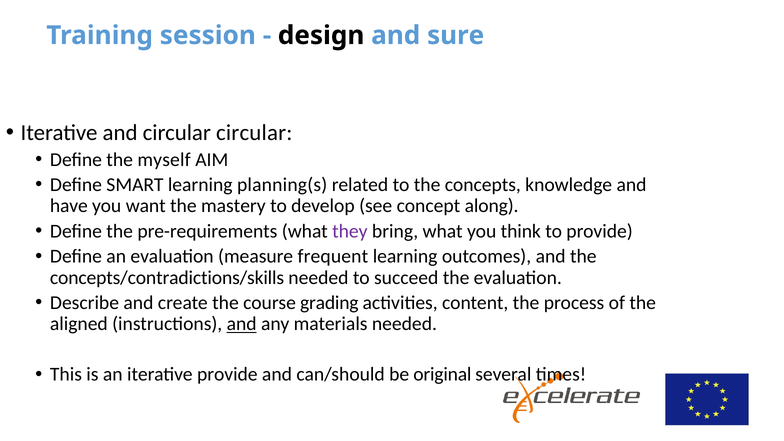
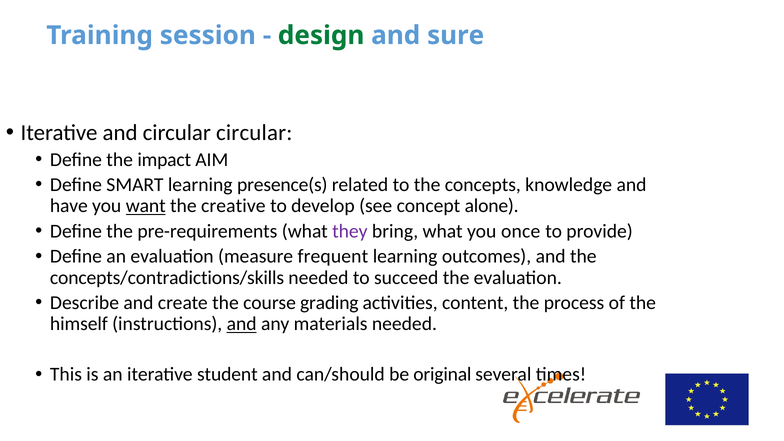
design colour: black -> green
myself: myself -> impact
planning(s: planning(s -> presence(s
want underline: none -> present
mastery: mastery -> creative
along: along -> alone
think: think -> once
aligned: aligned -> himself
iterative provide: provide -> student
